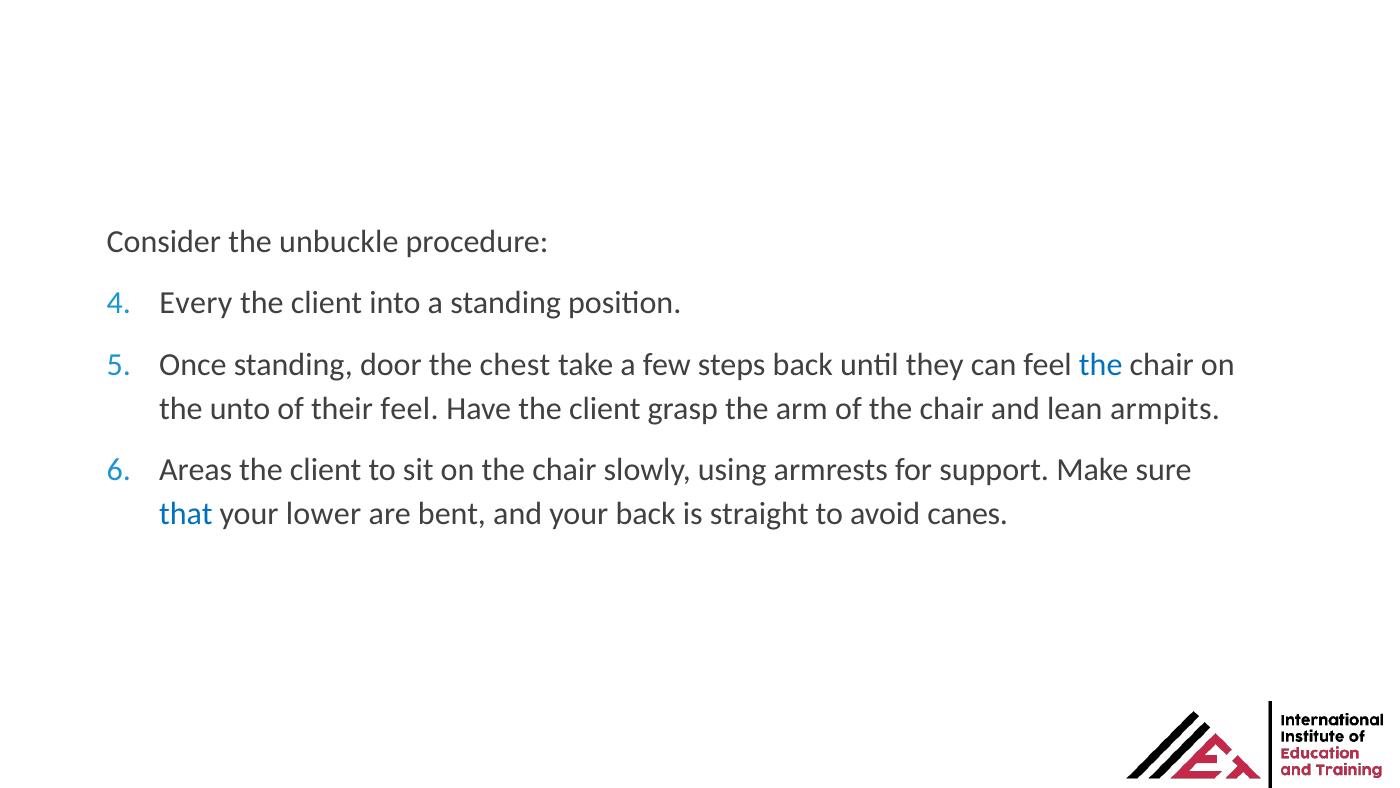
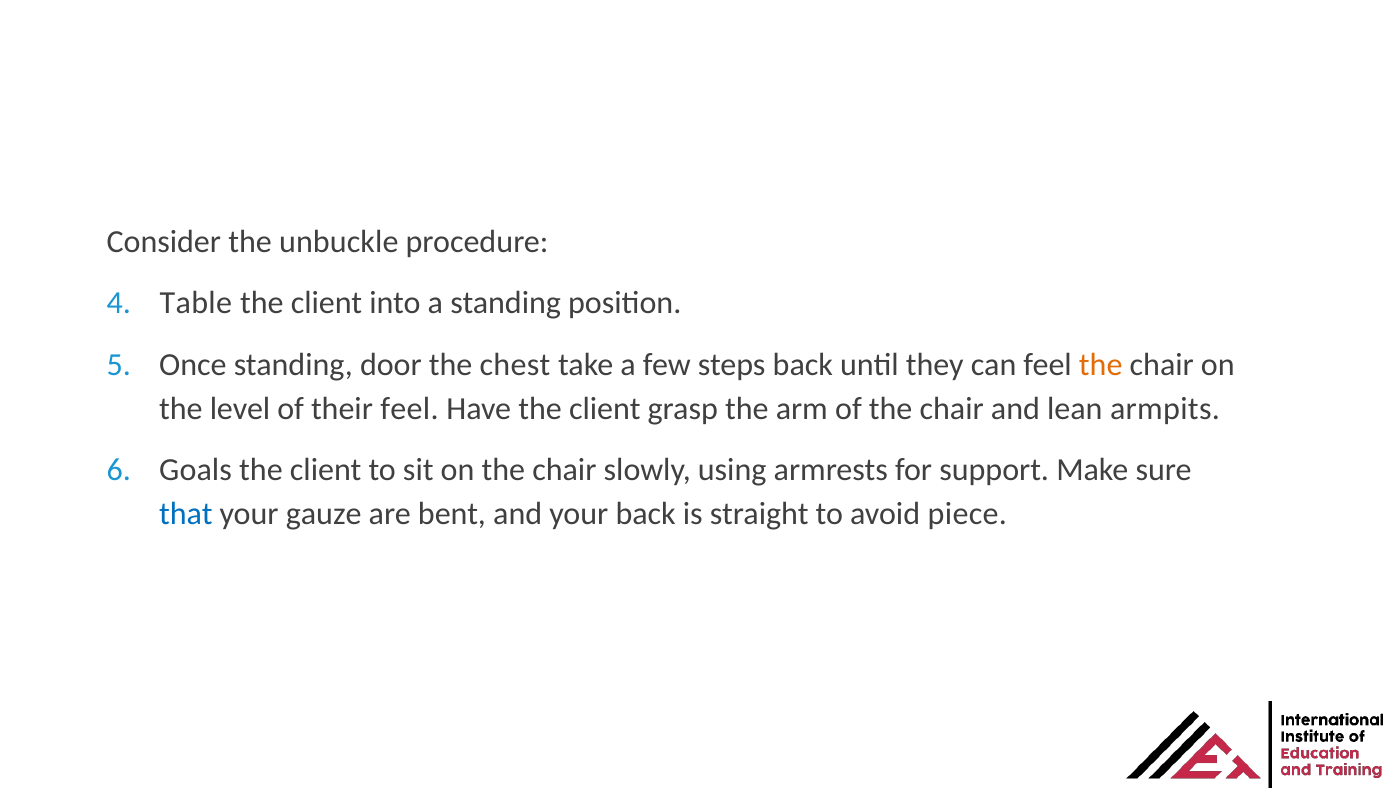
Every: Every -> Table
the at (1101, 364) colour: blue -> orange
unto: unto -> level
Areas: Areas -> Goals
lower: lower -> gauze
canes: canes -> piece
